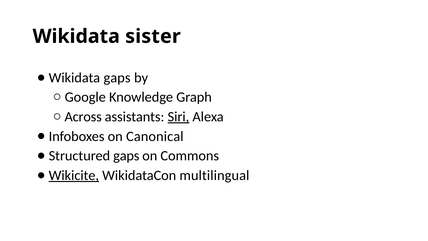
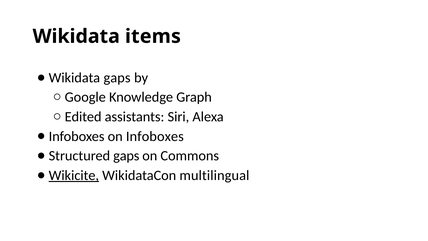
sister: sister -> items
Across: Across -> Edited
Siri underline: present -> none
on Canonical: Canonical -> Infoboxes
